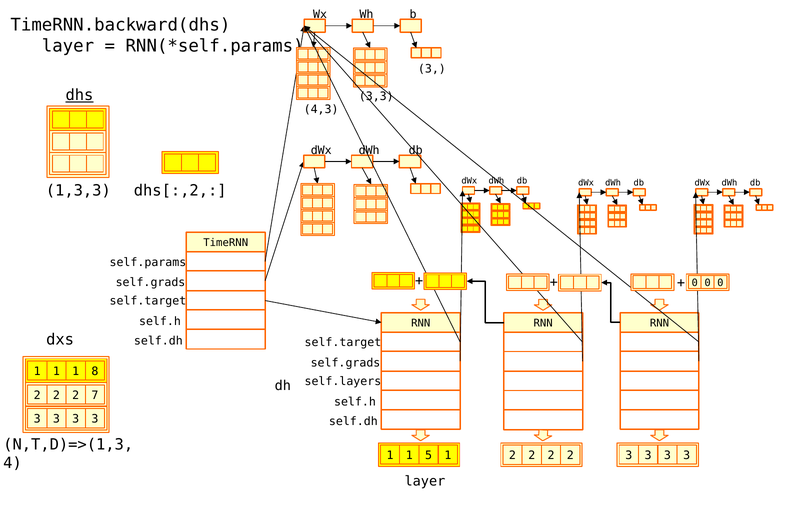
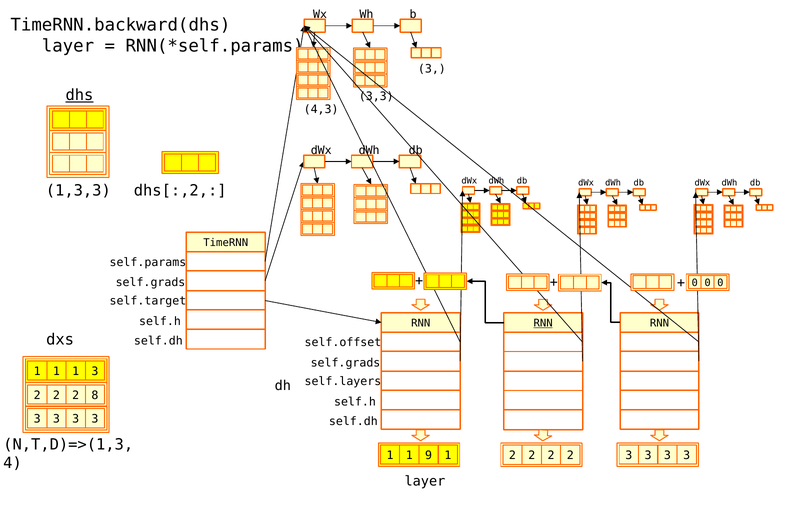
RNN at (543, 323) underline: none -> present
self.target at (343, 343): self.target -> self.offset
1 8: 8 -> 3
7: 7 -> 8
5: 5 -> 9
